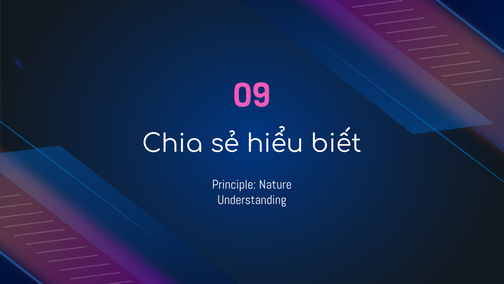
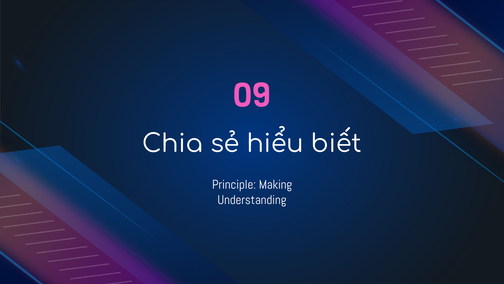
Nature: Nature -> Making
